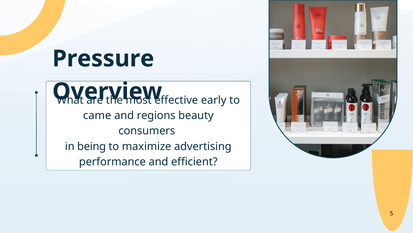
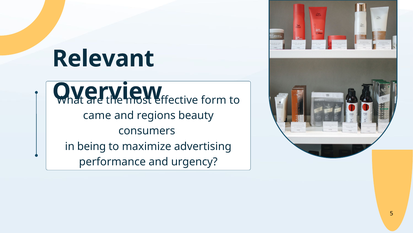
Pressure: Pressure -> Relevant
early: early -> form
efficient: efficient -> urgency
